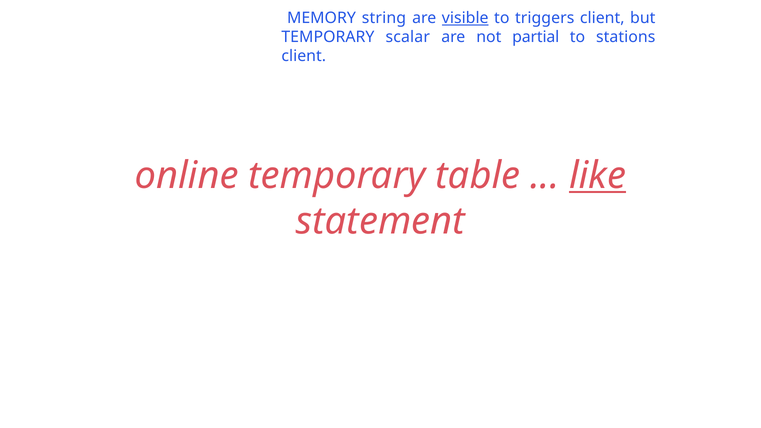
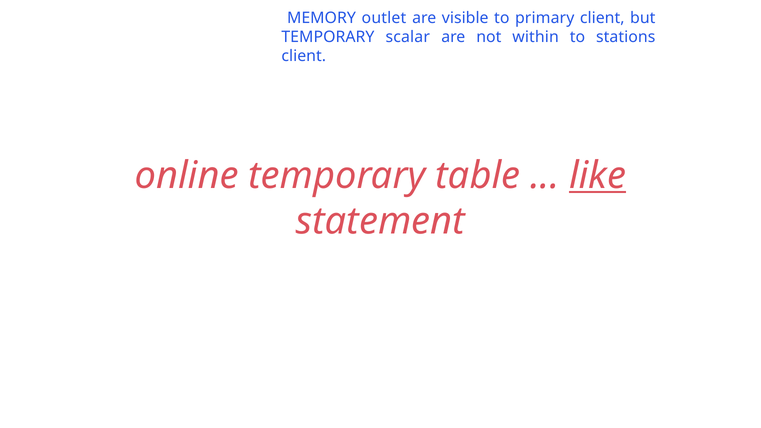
string: string -> outlet
visible underline: present -> none
triggers: triggers -> primary
partial: partial -> within
